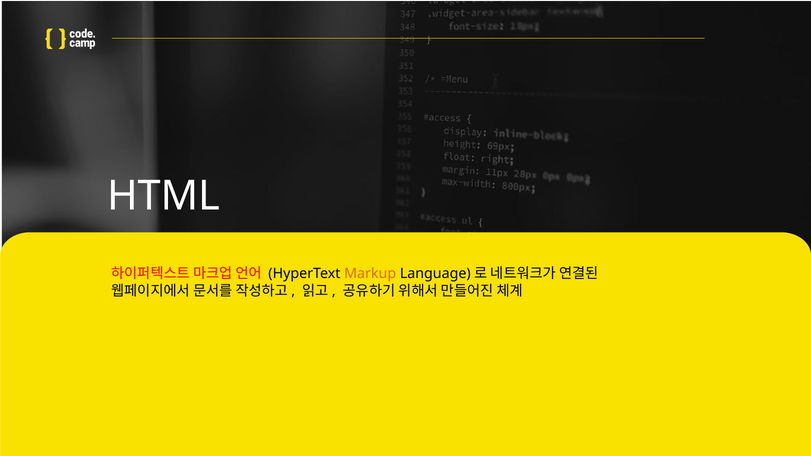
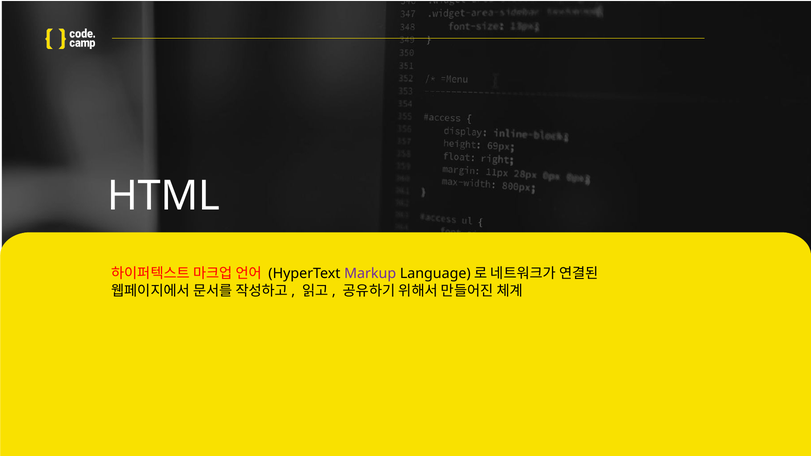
Markup colour: orange -> purple
